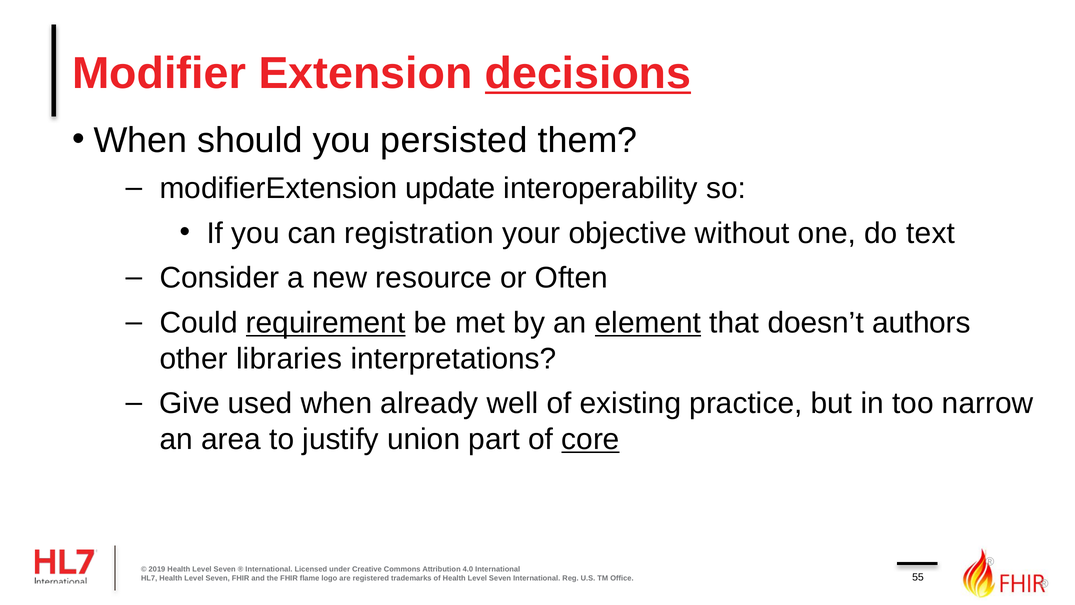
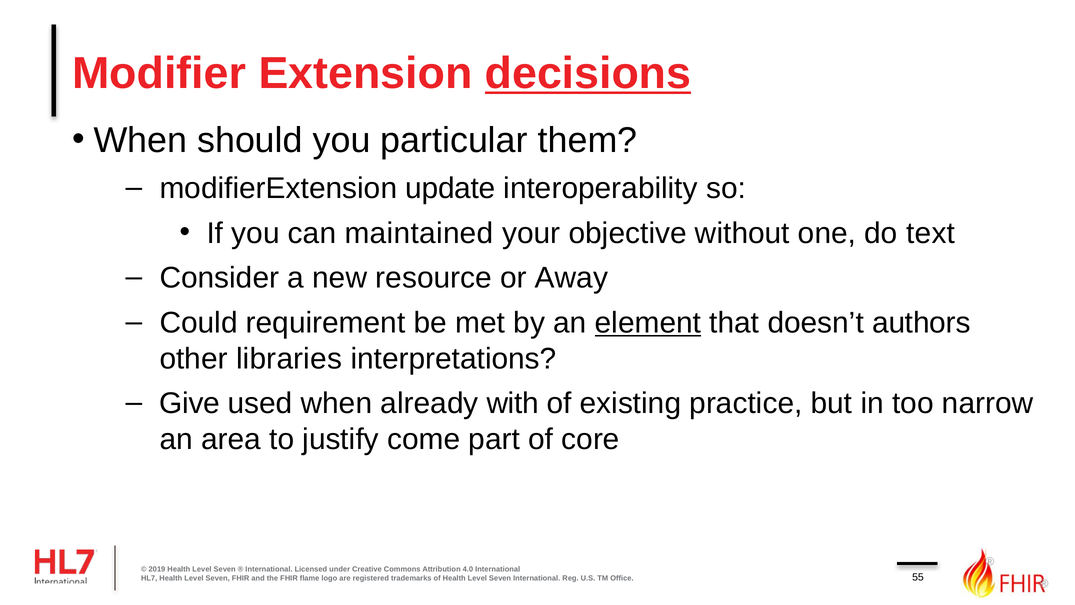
persisted: persisted -> particular
registration: registration -> maintained
Often: Often -> Away
requirement underline: present -> none
well: well -> with
union: union -> come
core underline: present -> none
